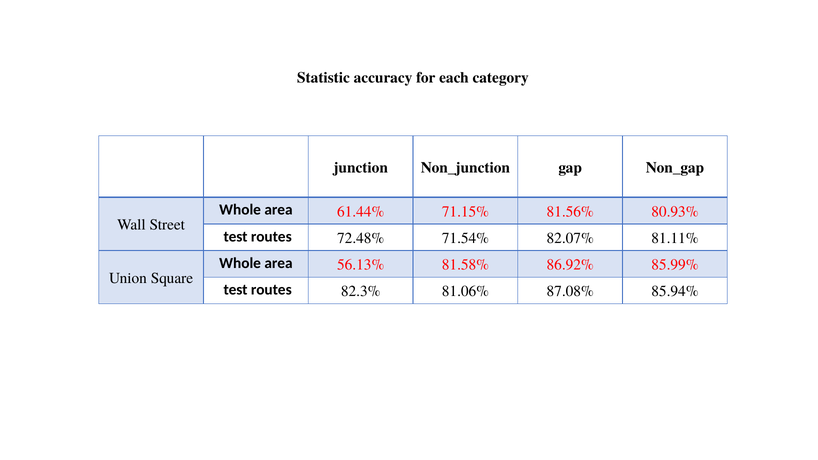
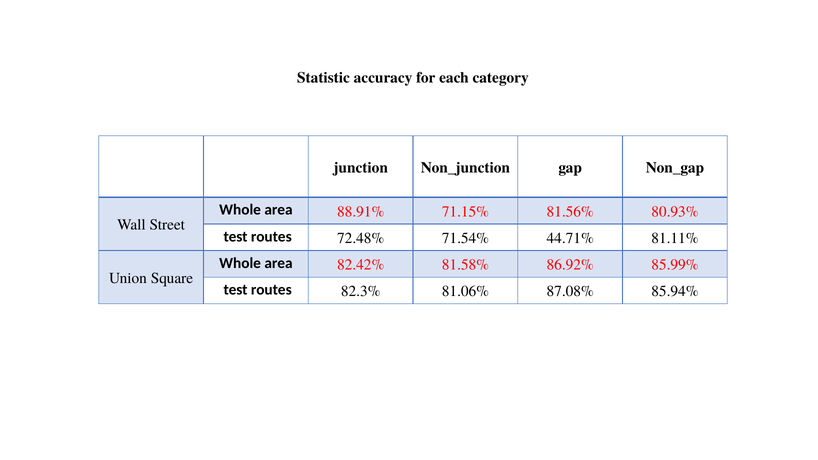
61.44%: 61.44% -> 88.91%
82.07%: 82.07% -> 44.71%
56.13%: 56.13% -> 82.42%
